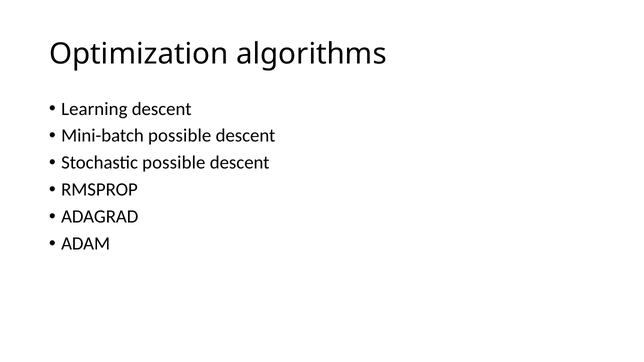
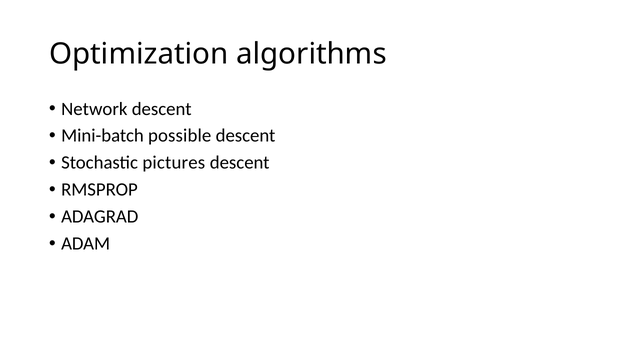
Learning: Learning -> Network
Stochastic possible: possible -> pictures
